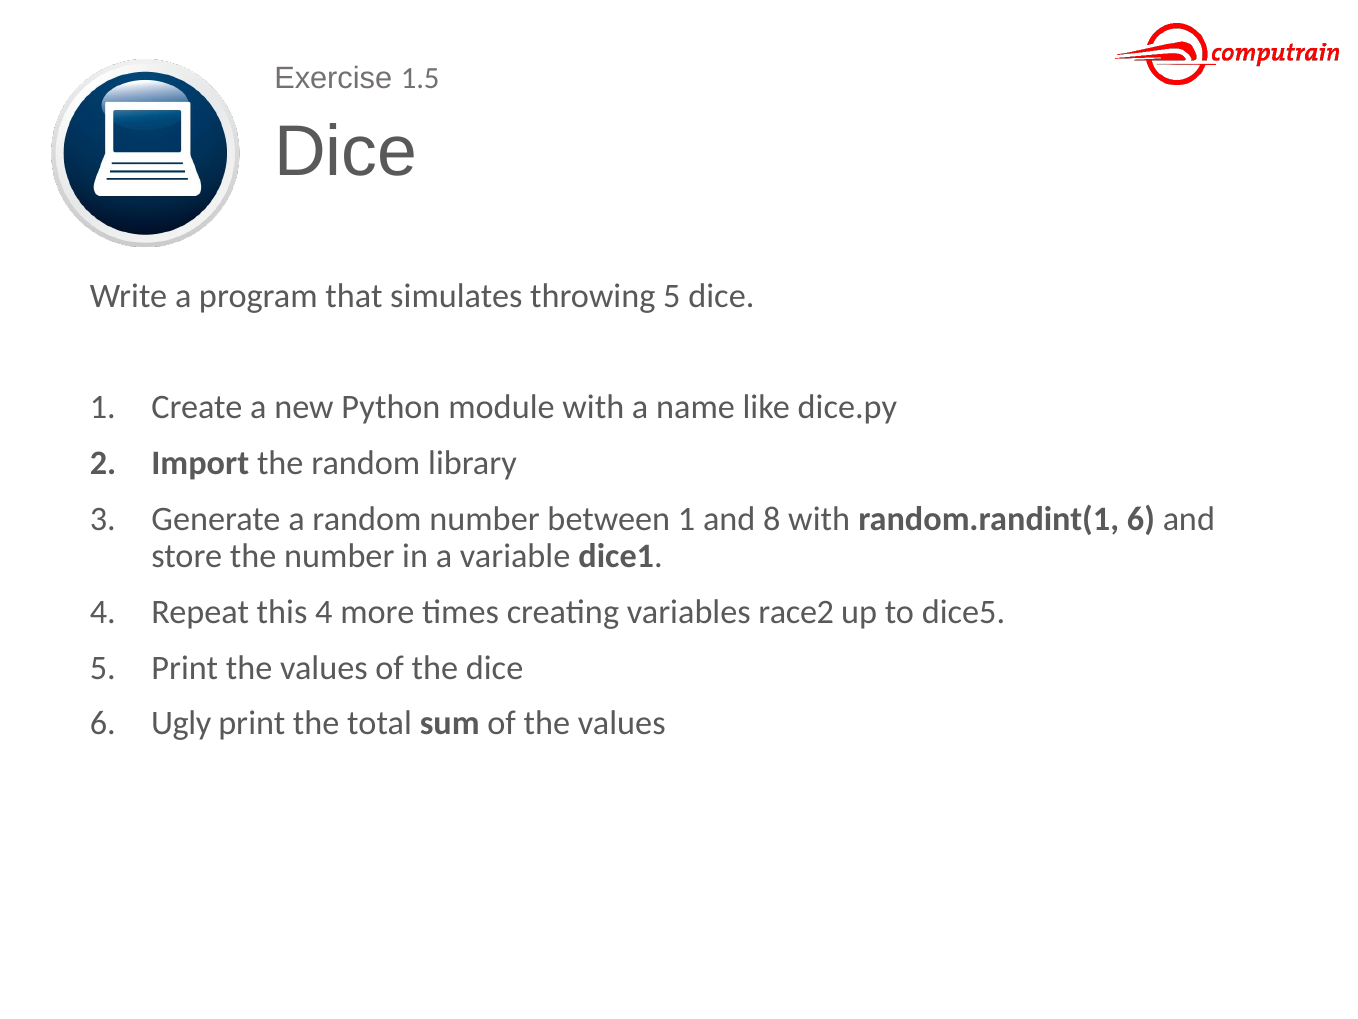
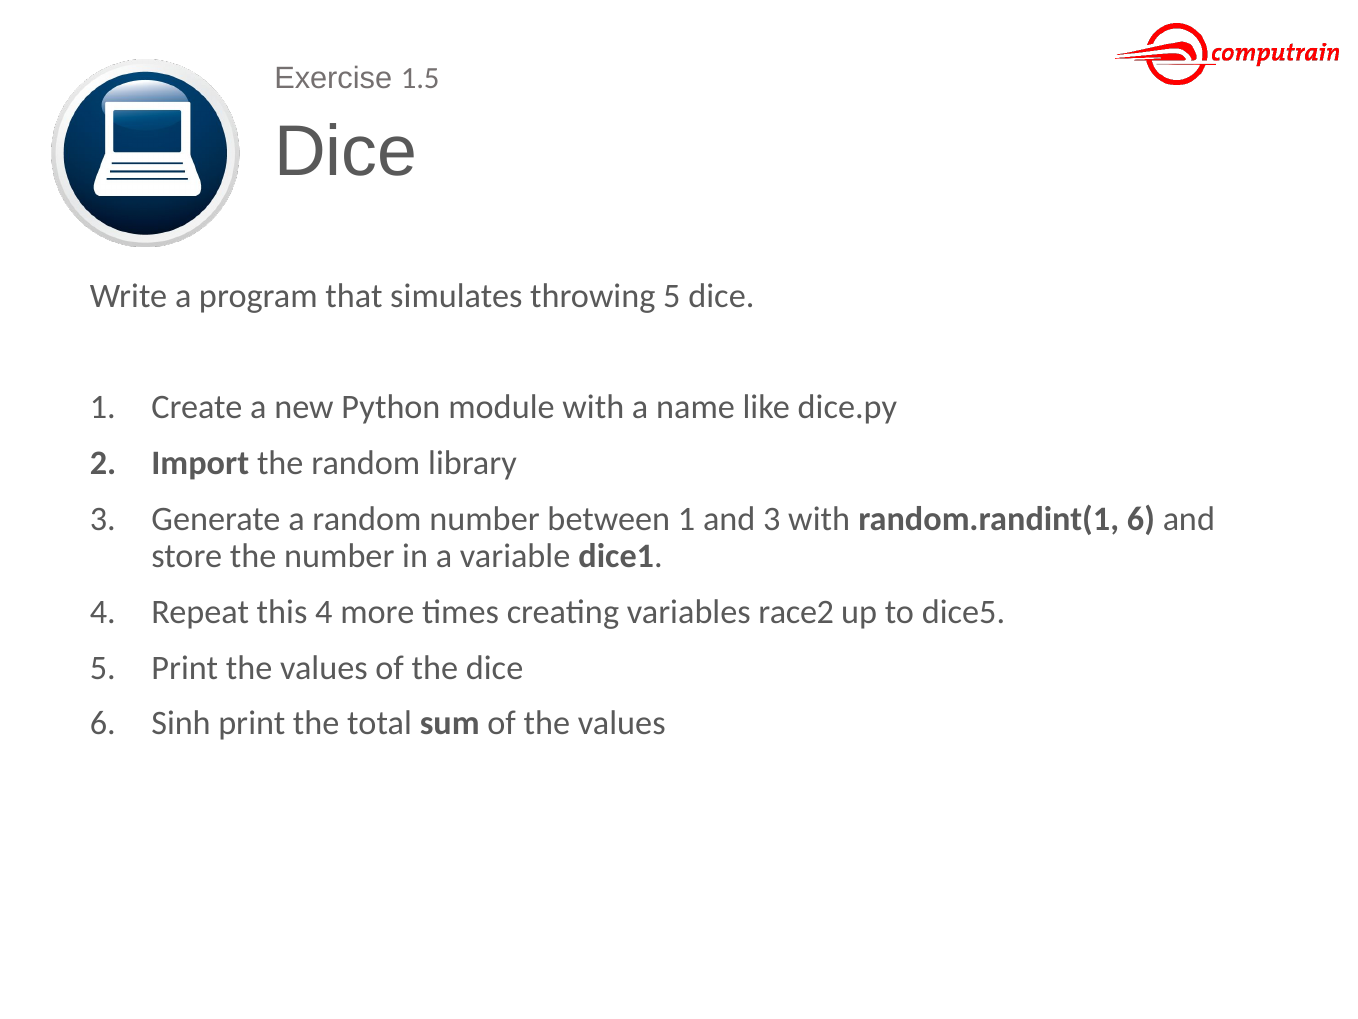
and 8: 8 -> 3
Ugly: Ugly -> Sinh
